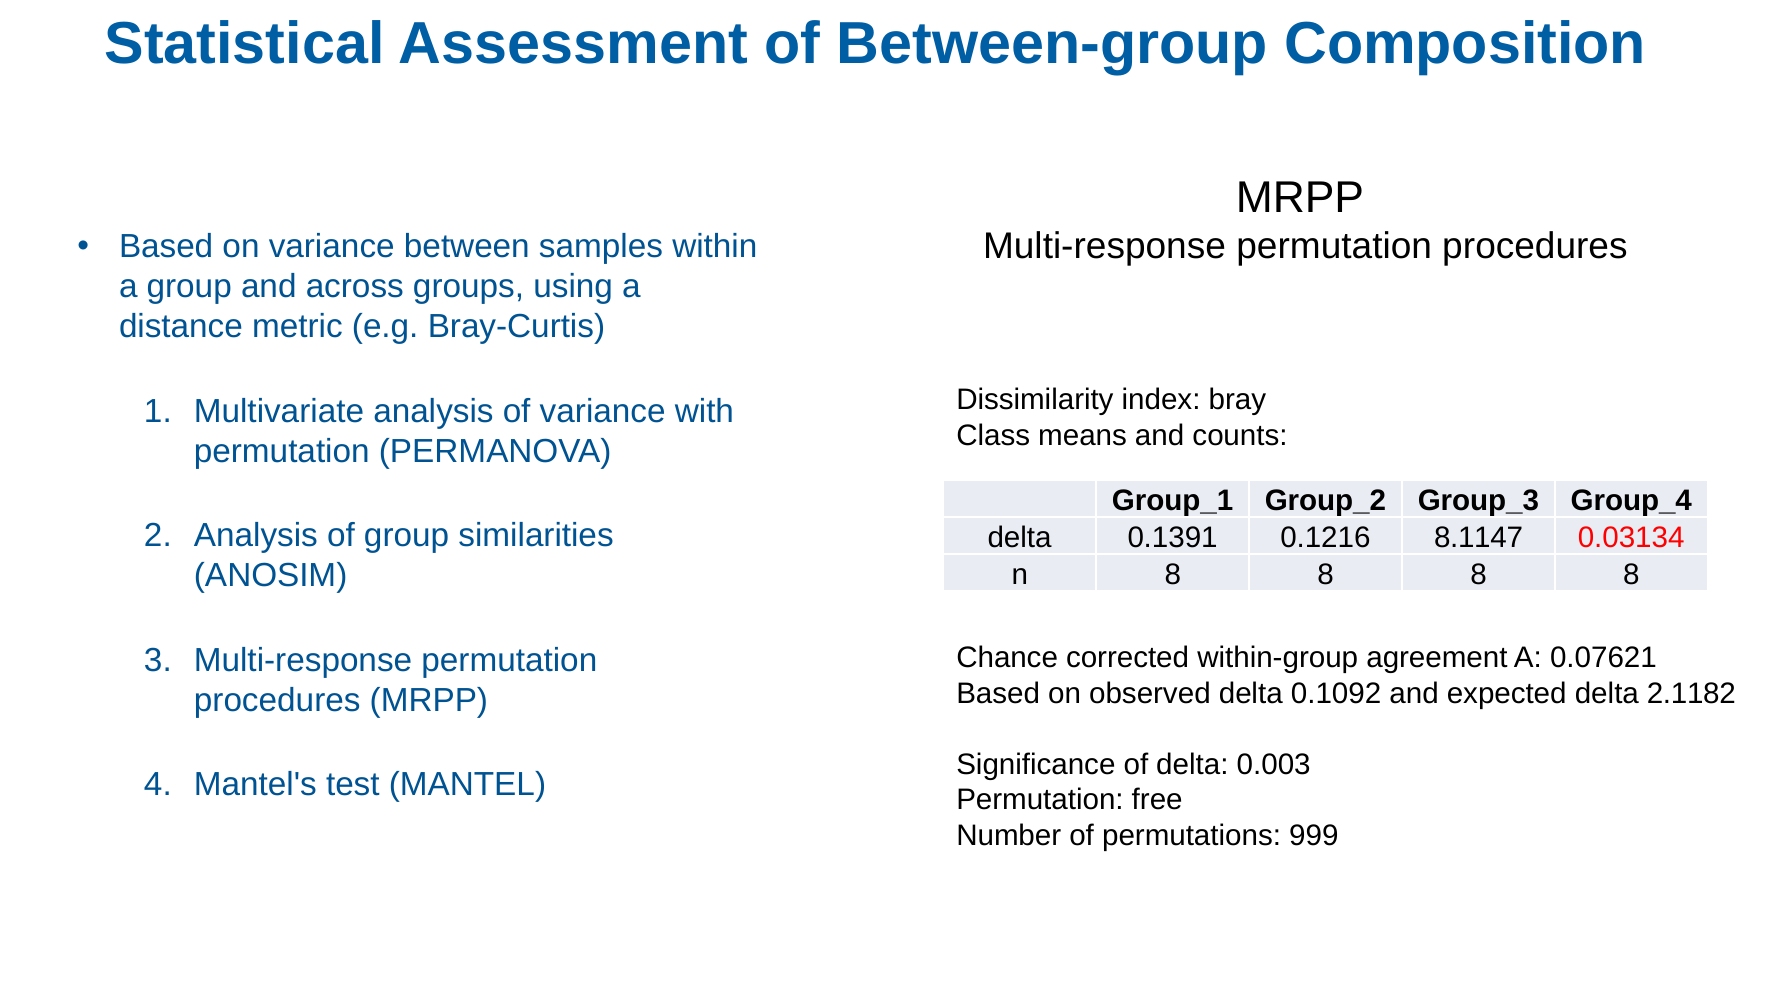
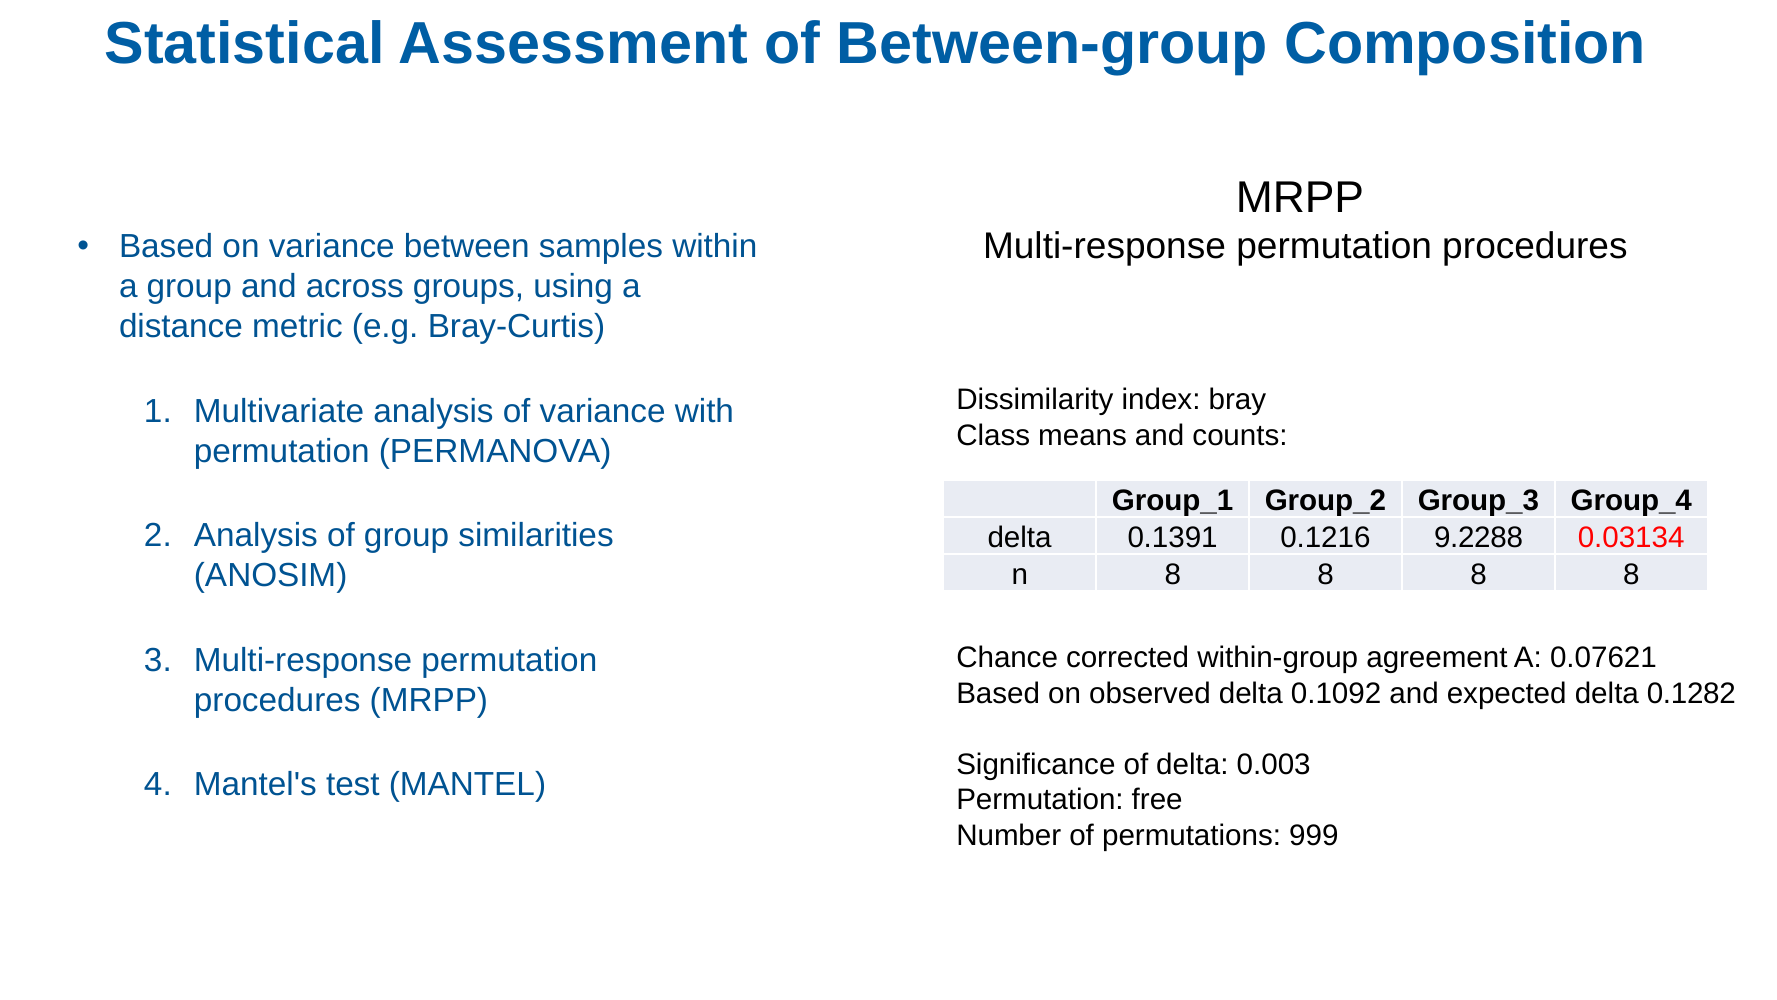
8.1147: 8.1147 -> 9.2288
2.1182: 2.1182 -> 0.1282
